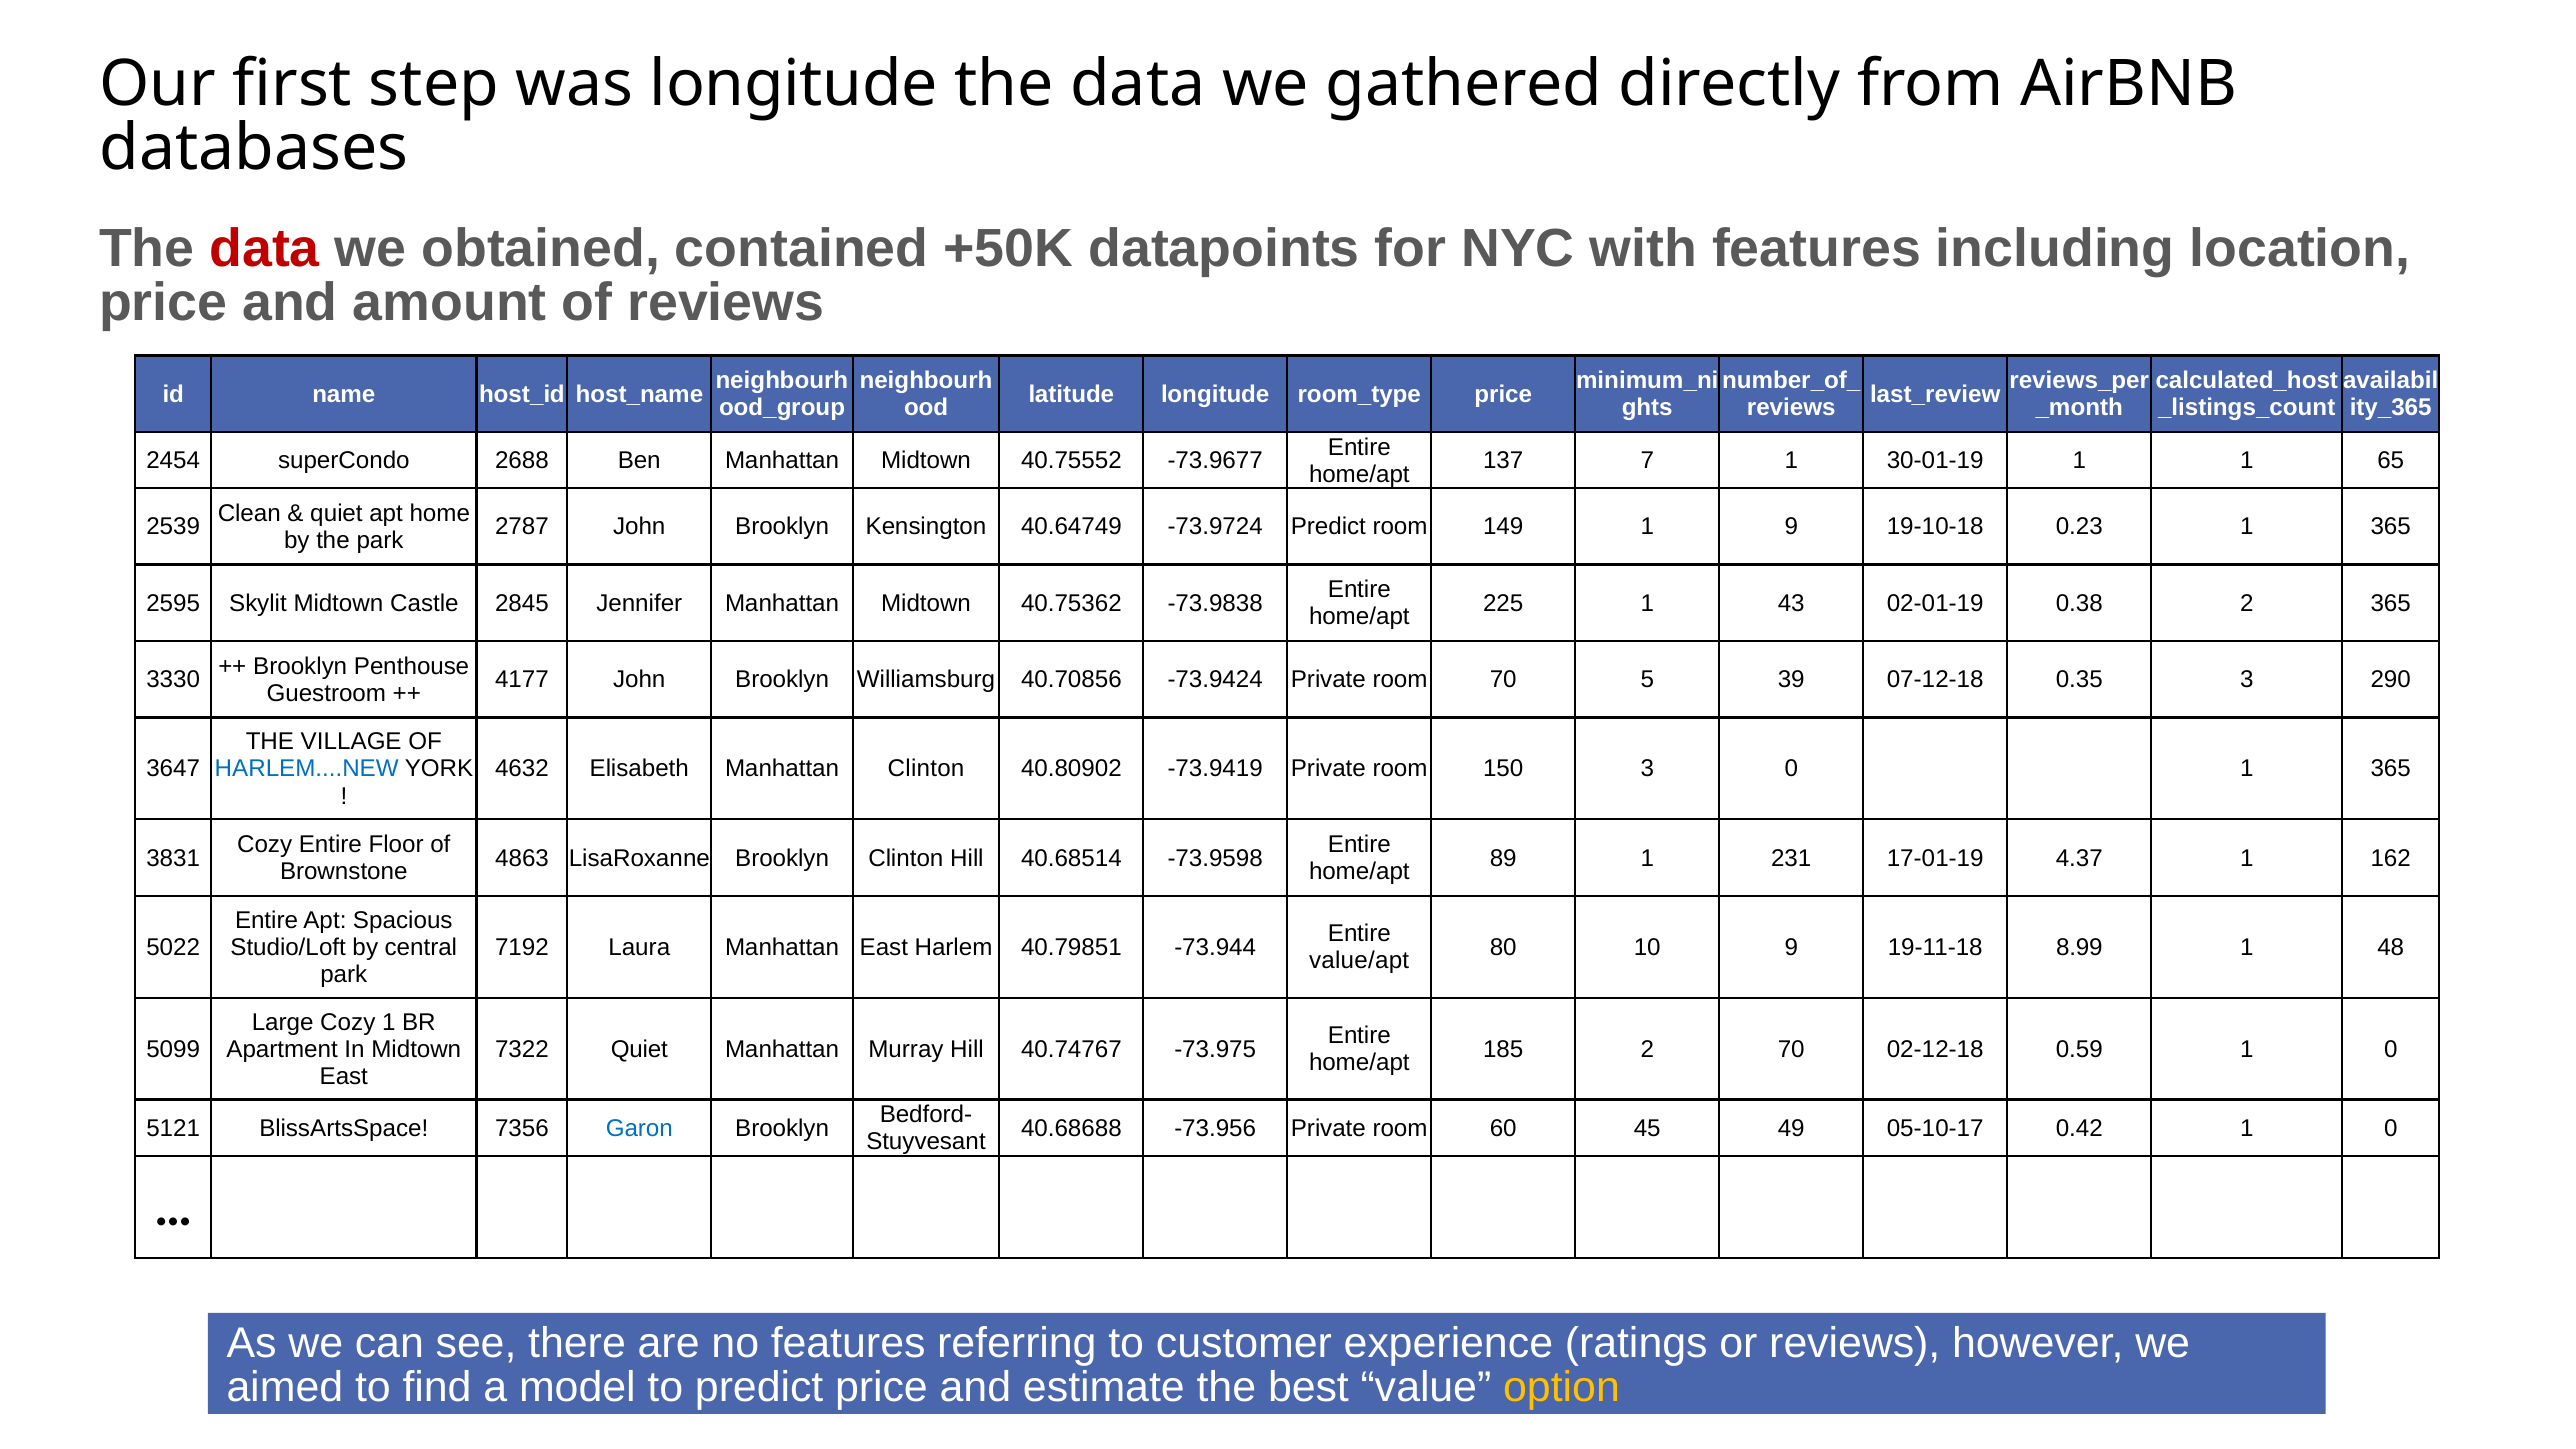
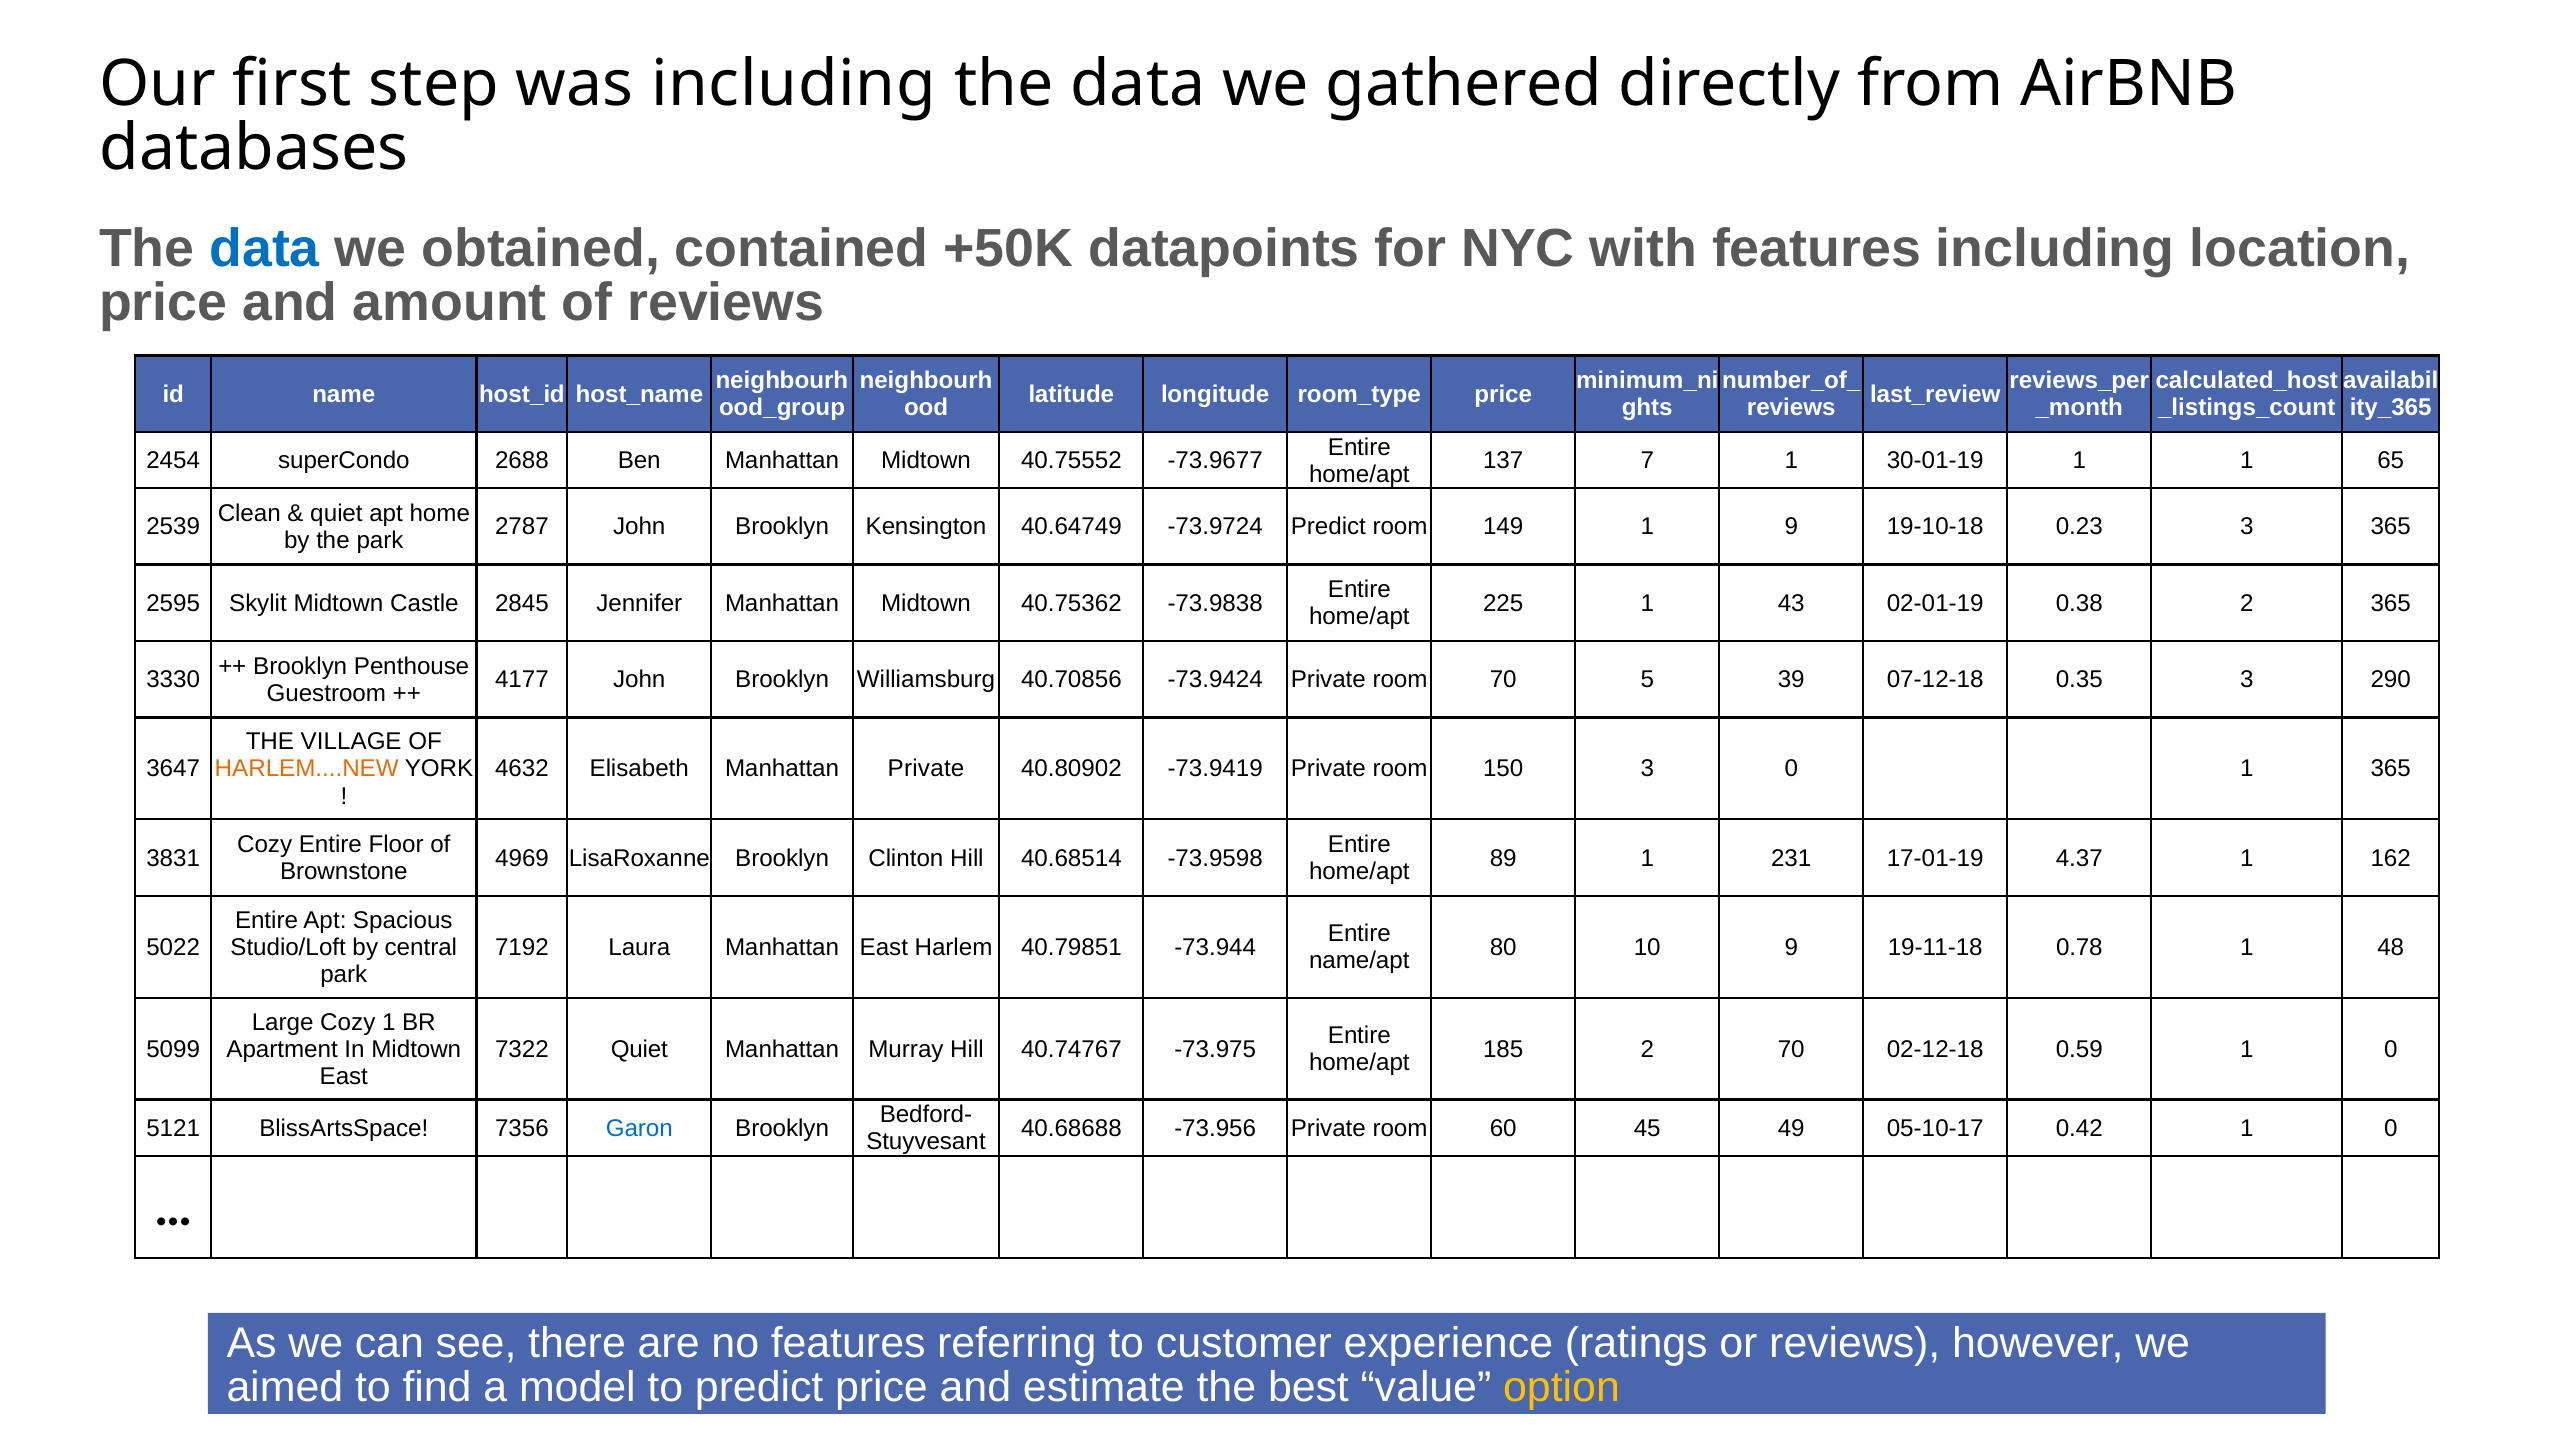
was longitude: longitude -> including
data at (265, 248) colour: red -> blue
0.23 1: 1 -> 3
HARLEM....NEW colour: blue -> orange
Manhattan Clinton: Clinton -> Private
4863: 4863 -> 4969
8.99: 8.99 -> 0.78
value/apt: value/apt -> name/apt
